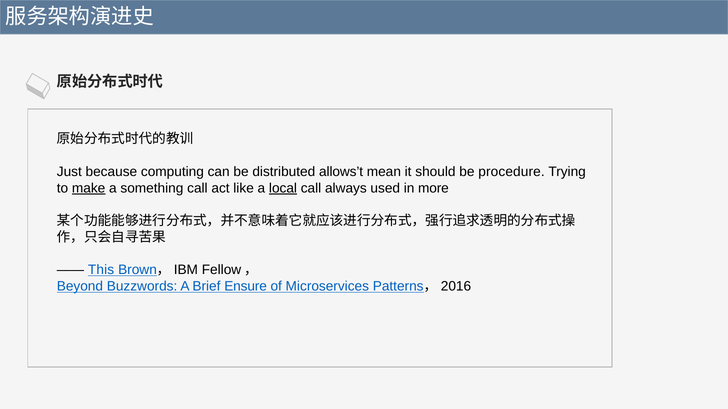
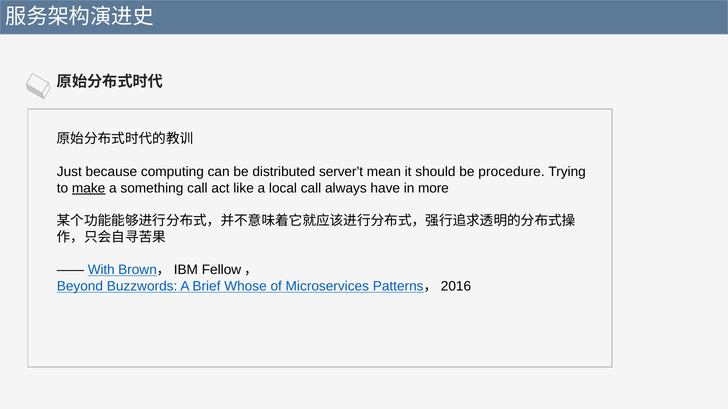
allows’t: allows’t -> server’t
local underline: present -> none
used: used -> have
This: This -> With
Ensure: Ensure -> Whose
